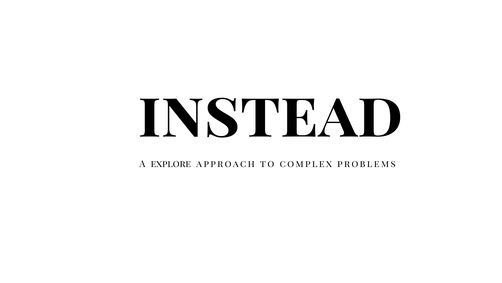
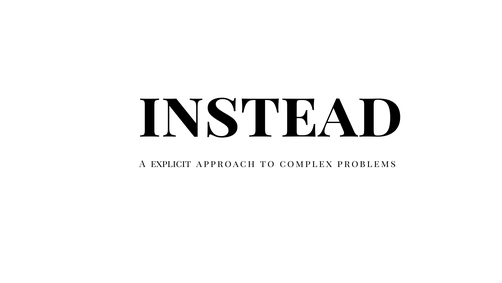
explore: explore -> explicit
